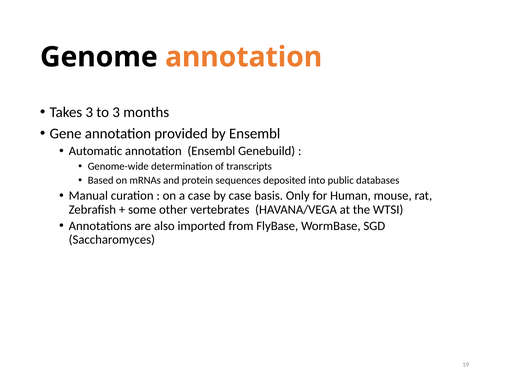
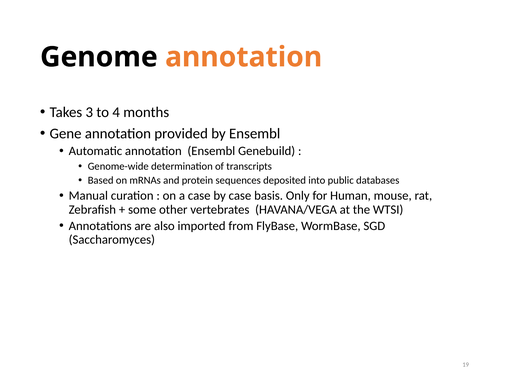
to 3: 3 -> 4
